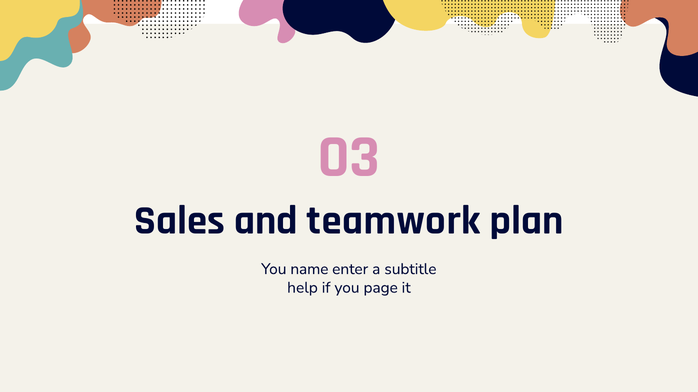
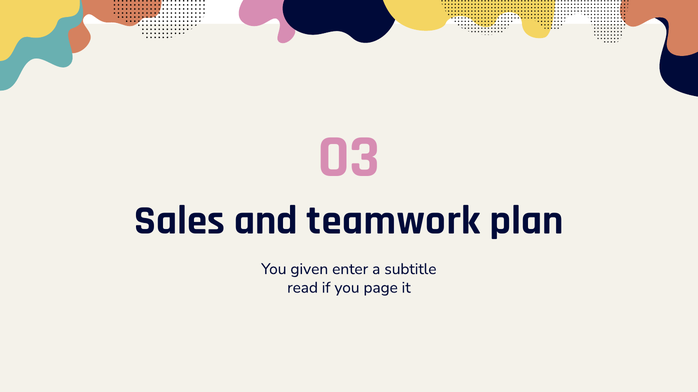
name: name -> given
help: help -> read
